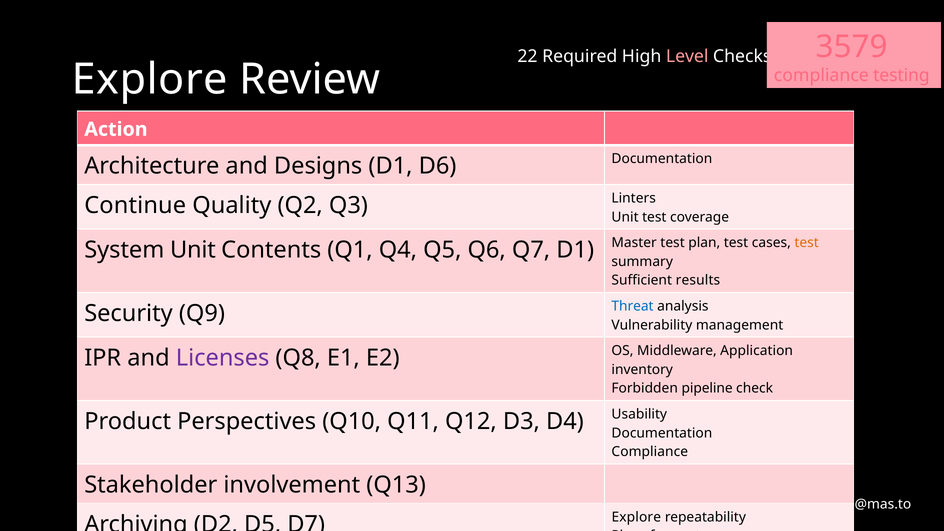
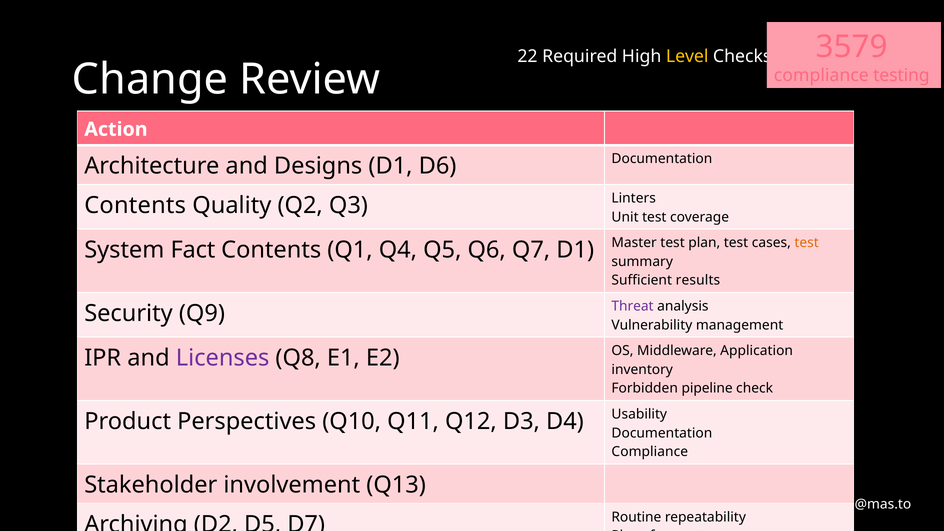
Level colour: pink -> yellow
Explore at (150, 79): Explore -> Change
Continue at (135, 205): Continue -> Contents
System Unit: Unit -> Fact
Threat colour: blue -> purple
Explore at (636, 517): Explore -> Routine
